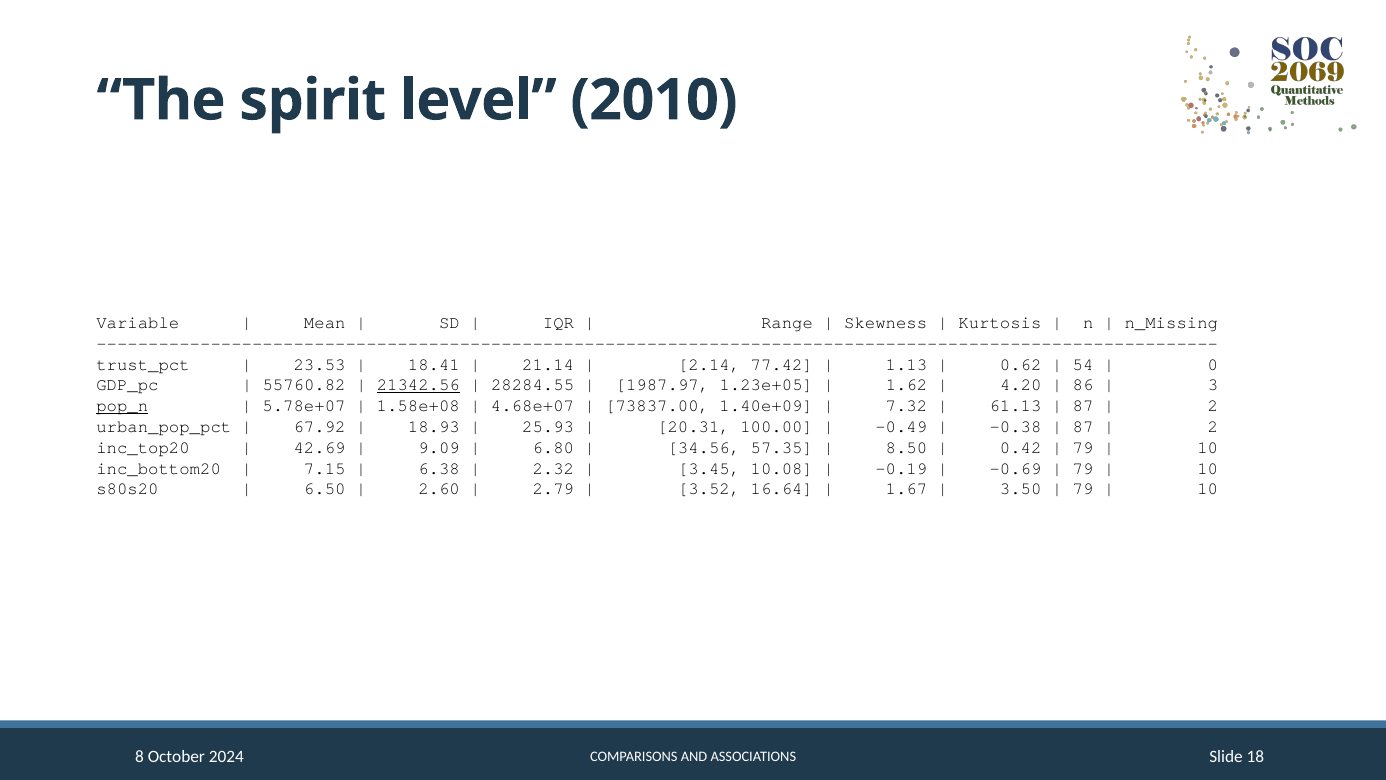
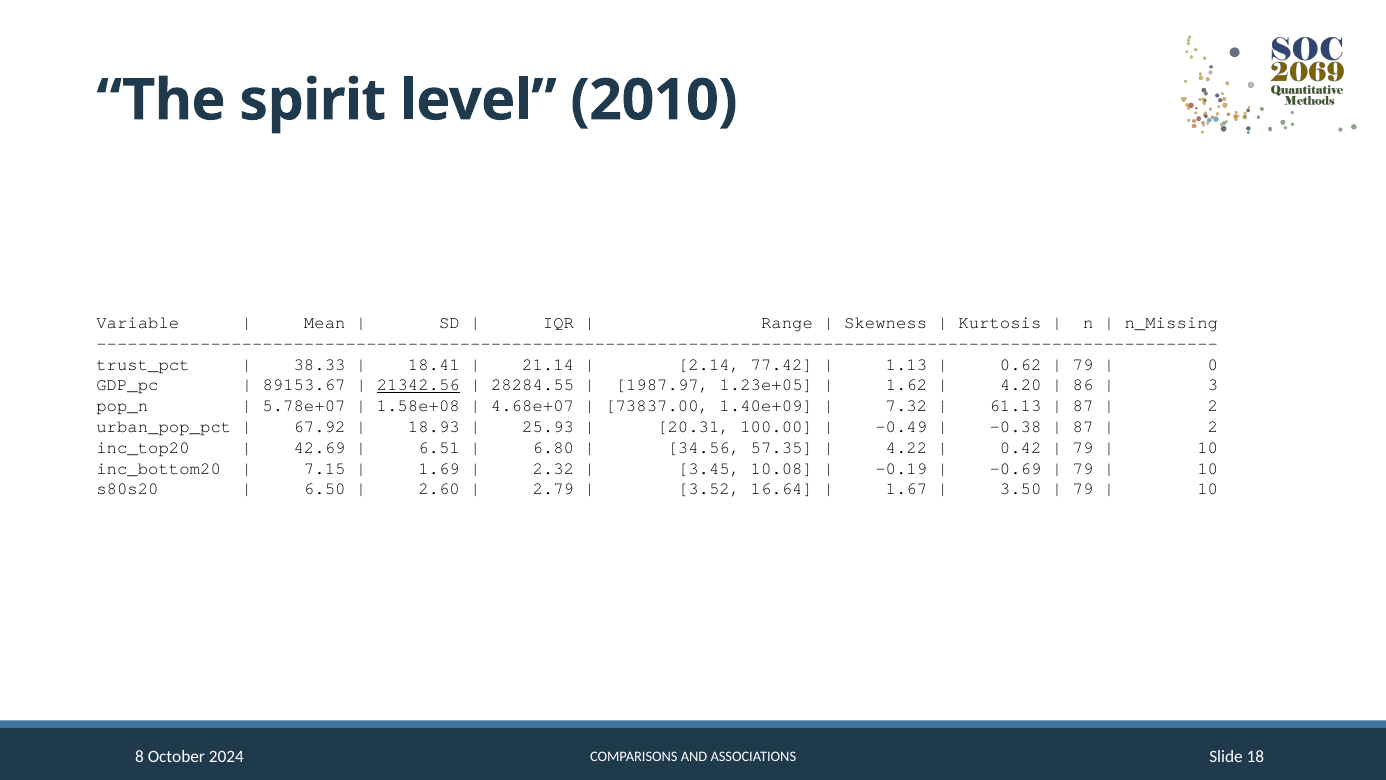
23.53: 23.53 -> 38.33
54 at (1083, 364): 54 -> 79
55760.82: 55760.82 -> 89153.67
pop_n underline: present -> none
9.09: 9.09 -> 6.51
8.50: 8.50 -> 4.22
6.38: 6.38 -> 1.69
